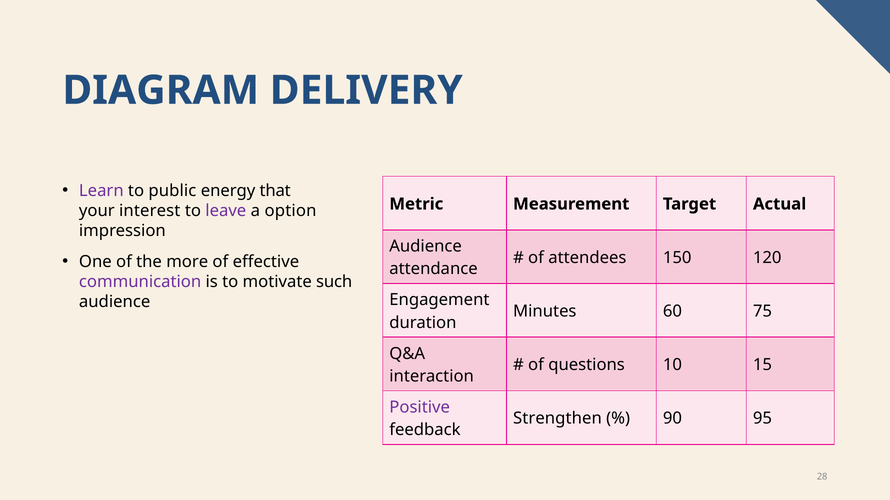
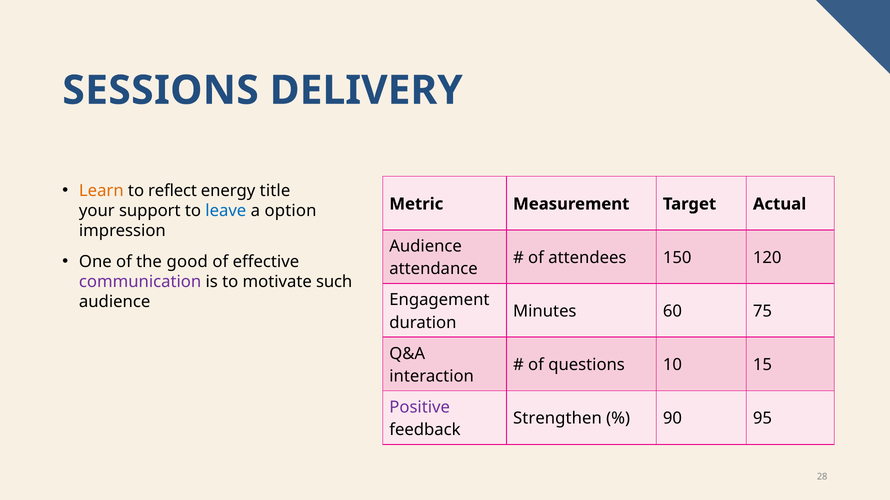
DIAGRAM: DIAGRAM -> SESSIONS
Learn colour: purple -> orange
public: public -> reflect
that: that -> title
interest: interest -> support
leave colour: purple -> blue
more: more -> good
